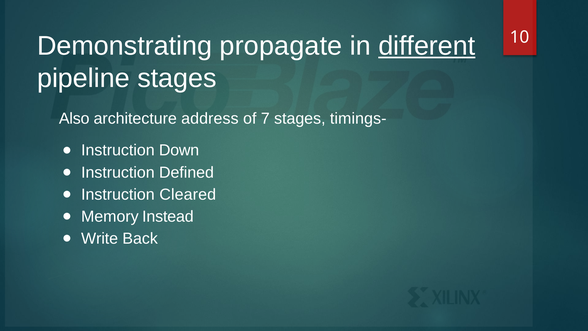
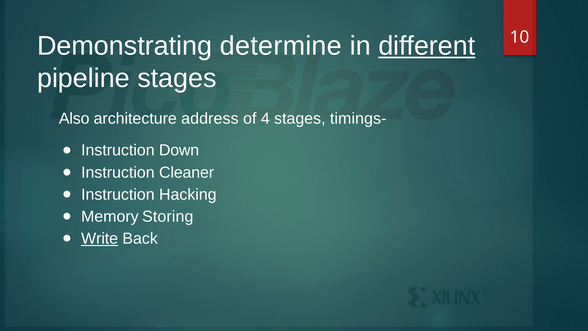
propagate: propagate -> determine
7: 7 -> 4
Defined: Defined -> Cleaner
Cleared: Cleared -> Hacking
Instead: Instead -> Storing
Write underline: none -> present
